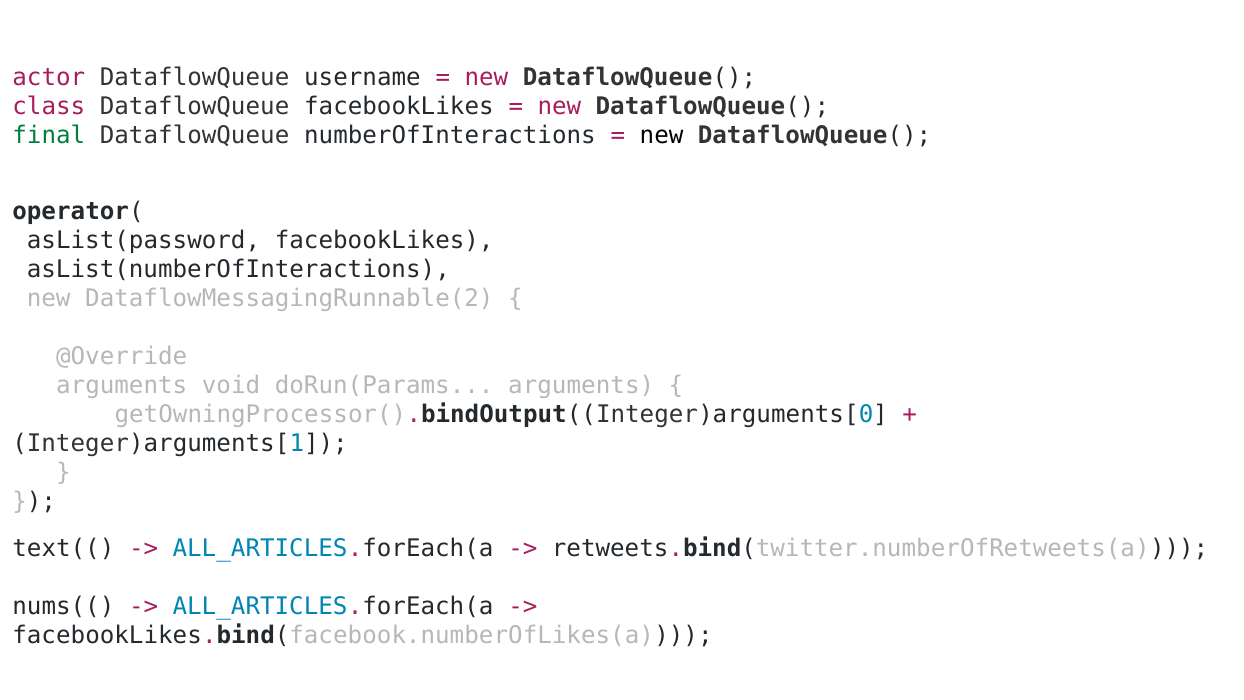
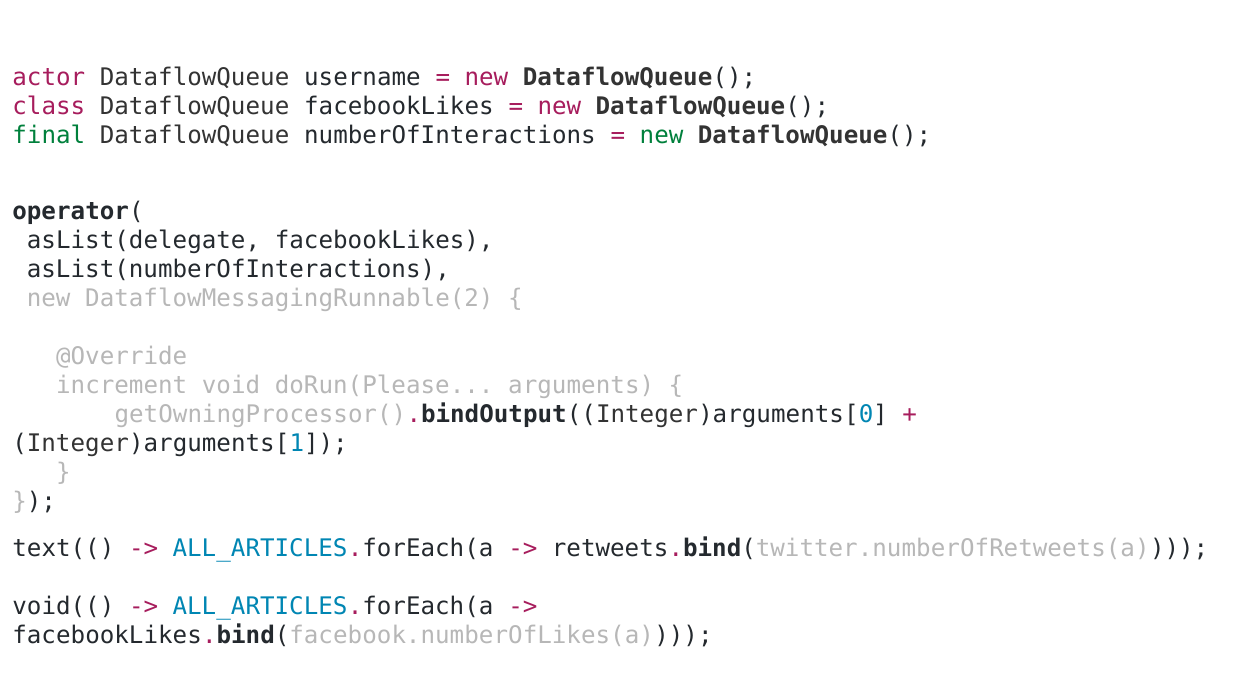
new at (662, 136) colour: black -> green
asList(password: asList(password -> asList(delegate
arguments at (122, 385): arguments -> increment
doRun(Params: doRun(Params -> doRun(Please
nums((: nums(( -> void((
